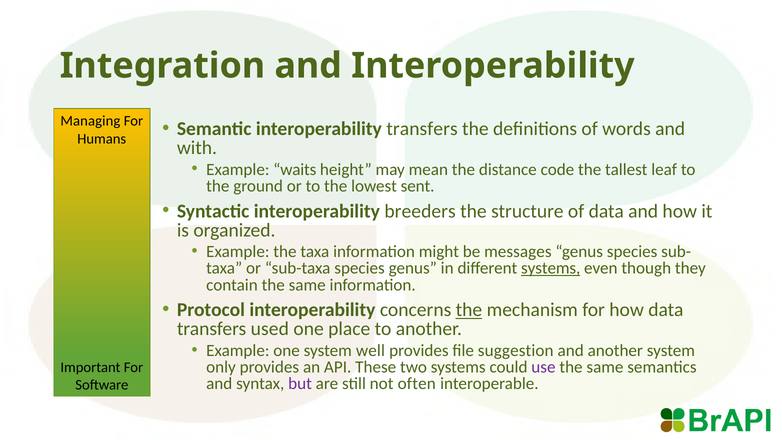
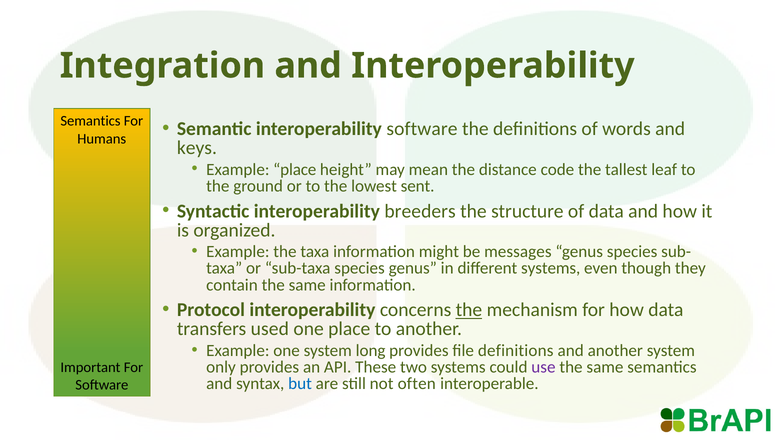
Managing at (90, 121): Managing -> Semantics
interoperability transfers: transfers -> software
with: with -> keys
Example waits: waits -> place
systems at (551, 268) underline: present -> none
well: well -> long
file suggestion: suggestion -> definitions
but colour: purple -> blue
